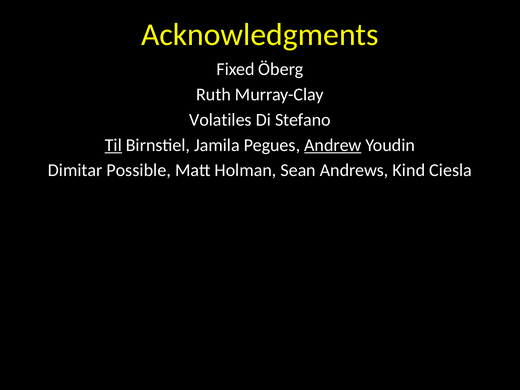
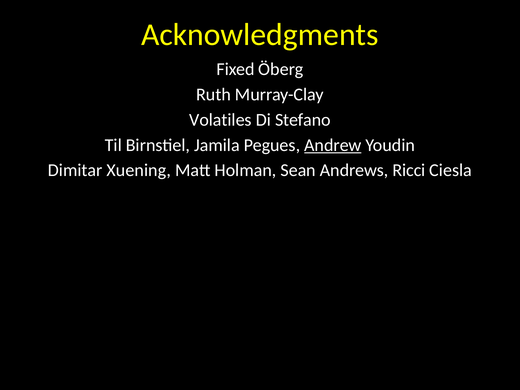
Til underline: present -> none
Possible: Possible -> Xuening
Kind: Kind -> Ricci
